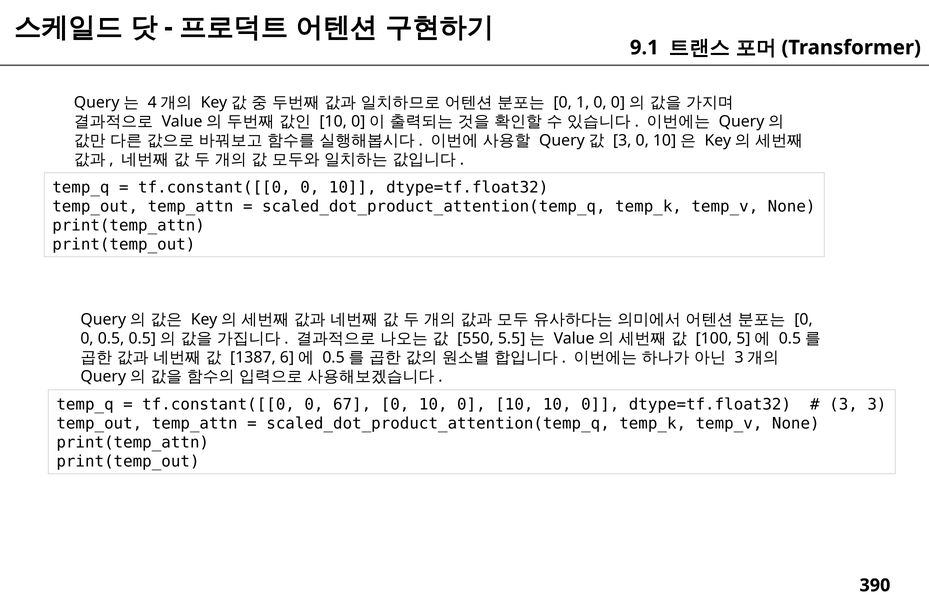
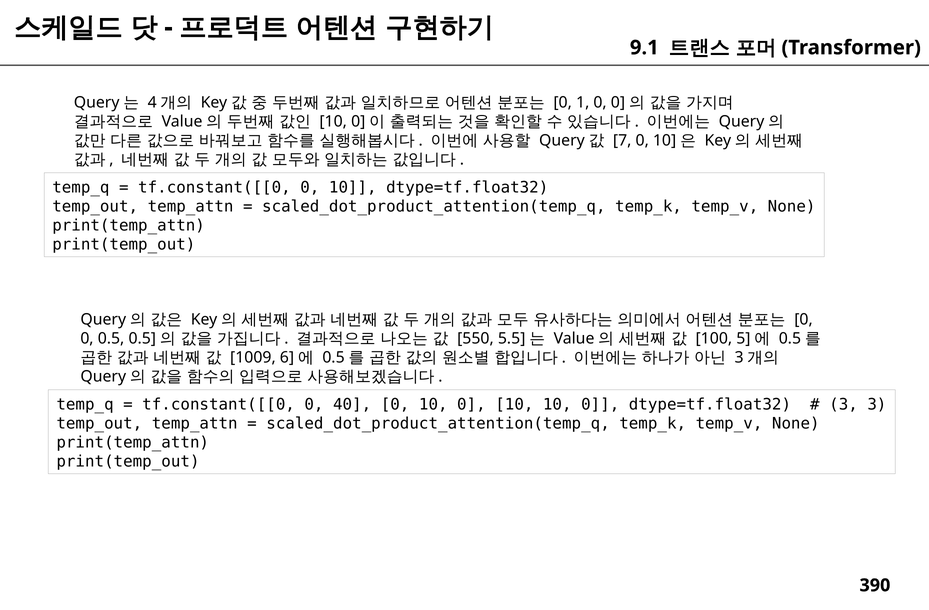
3 at (622, 141): 3 -> 7
1387: 1387 -> 1009
67: 67 -> 40
